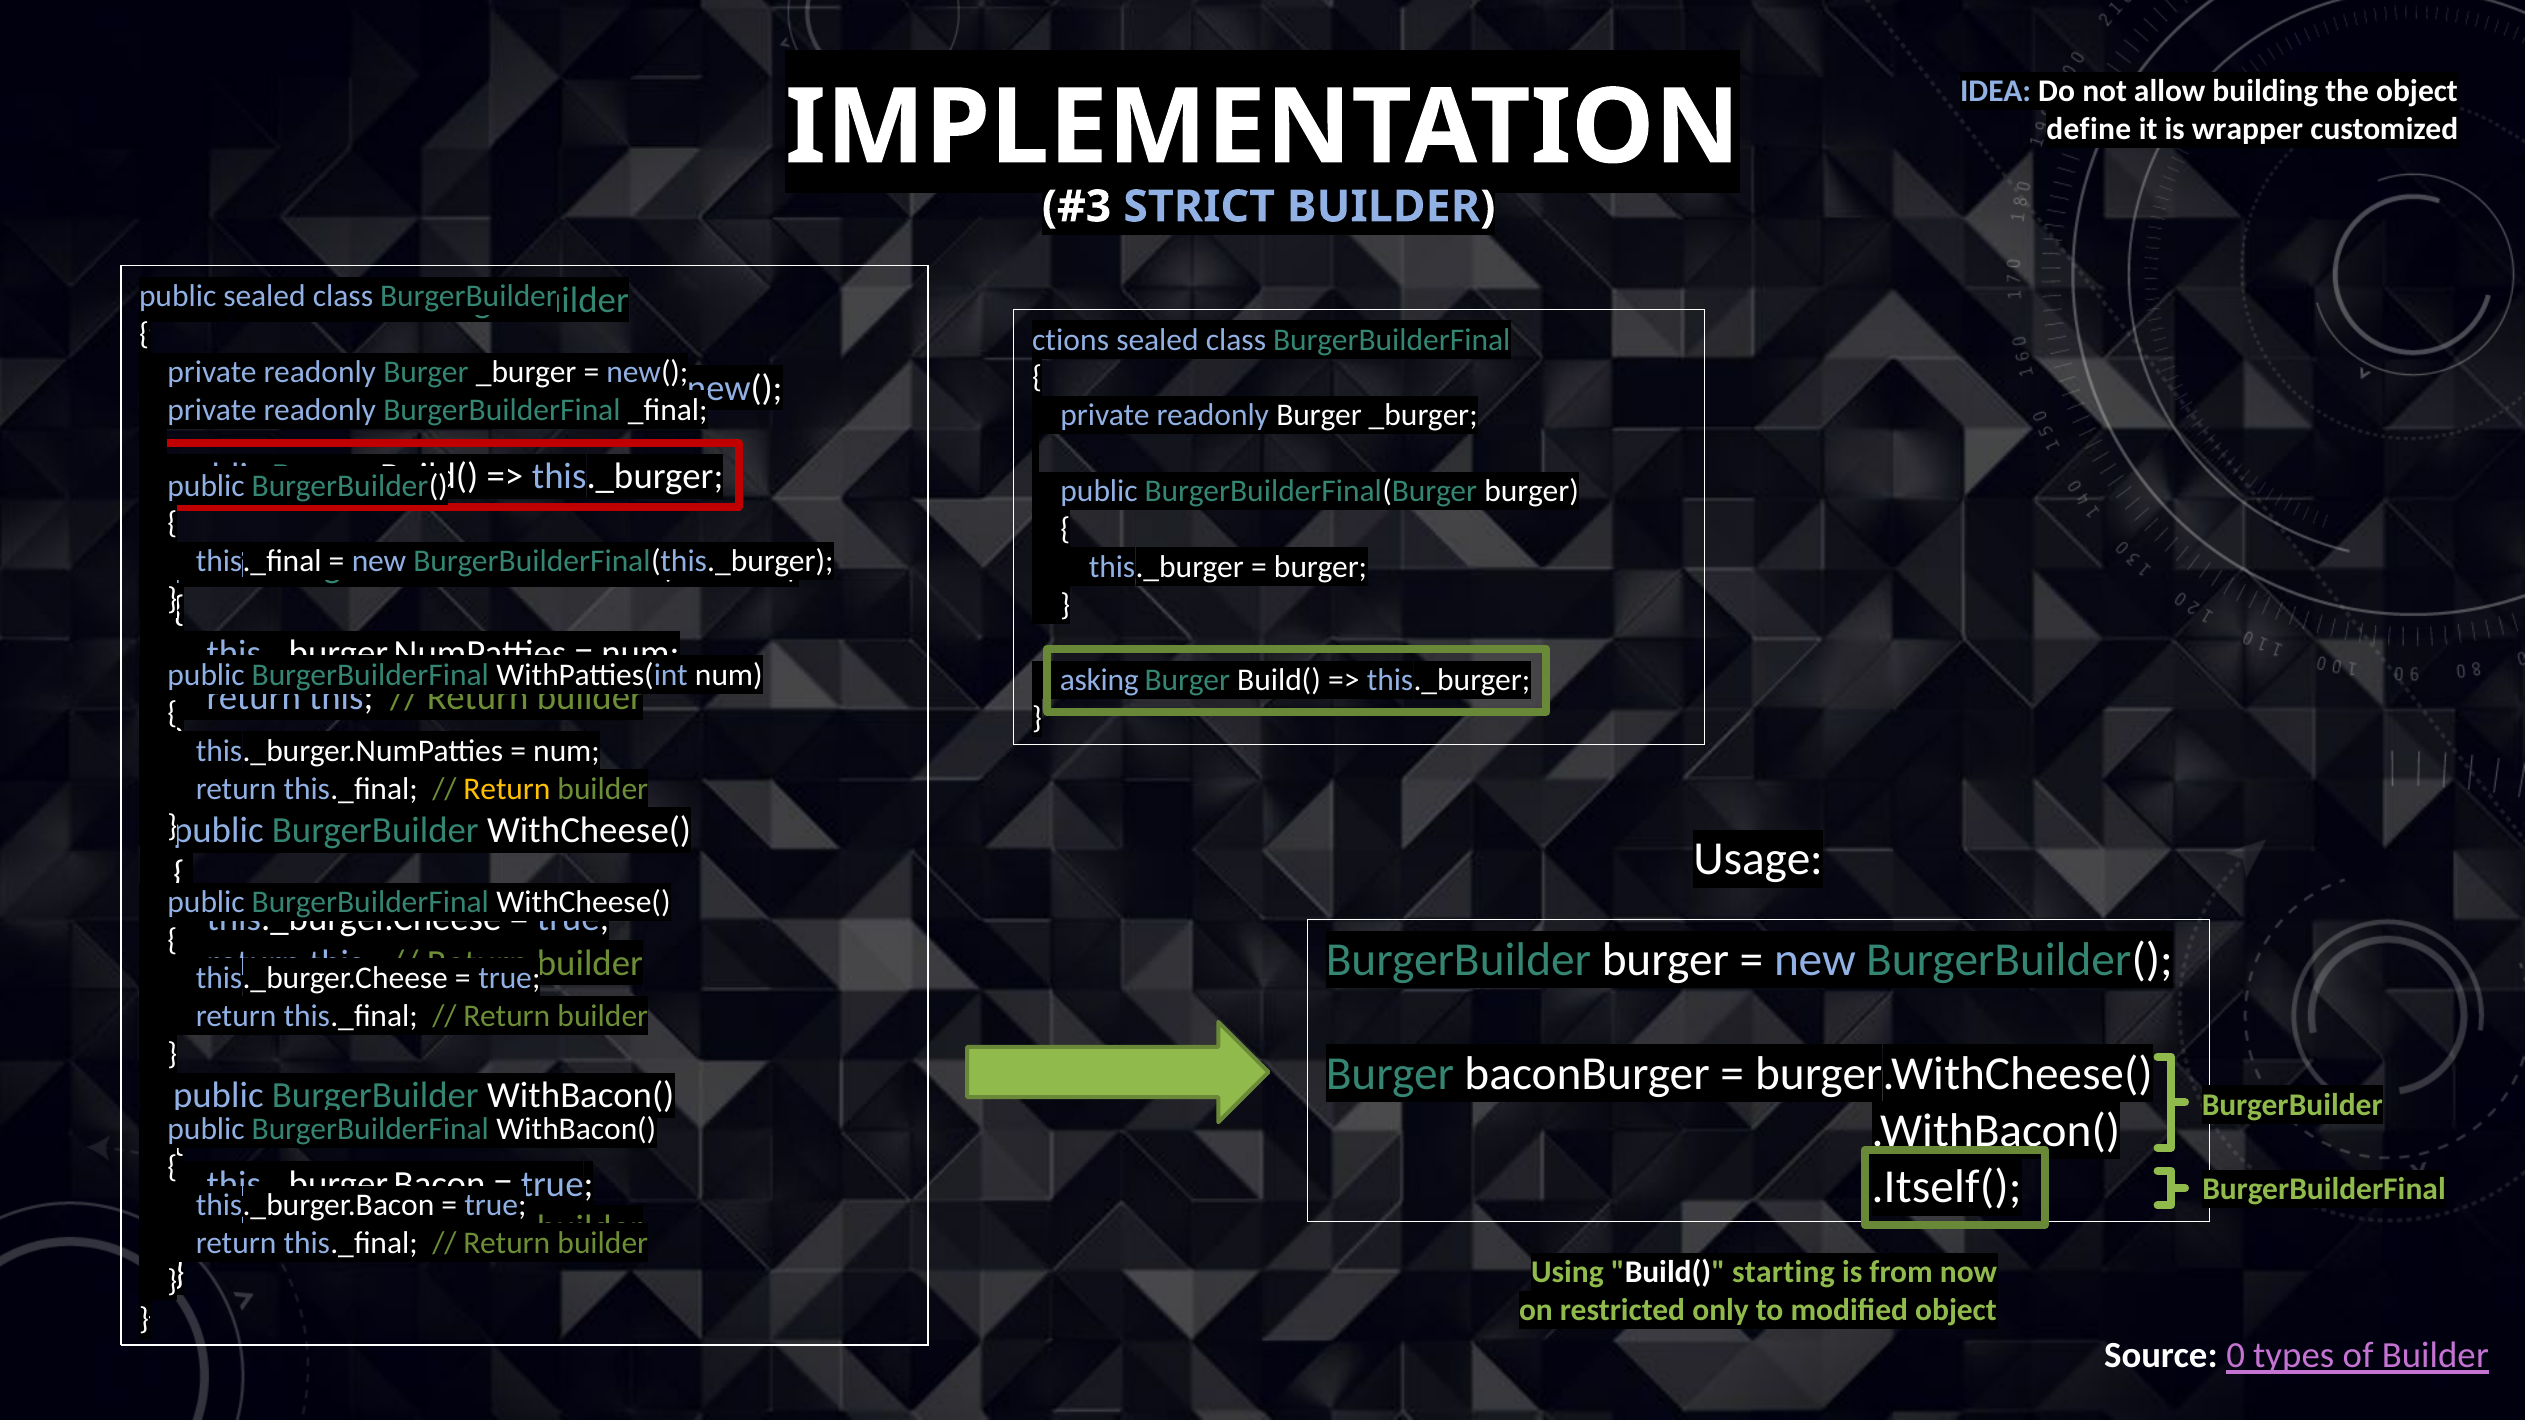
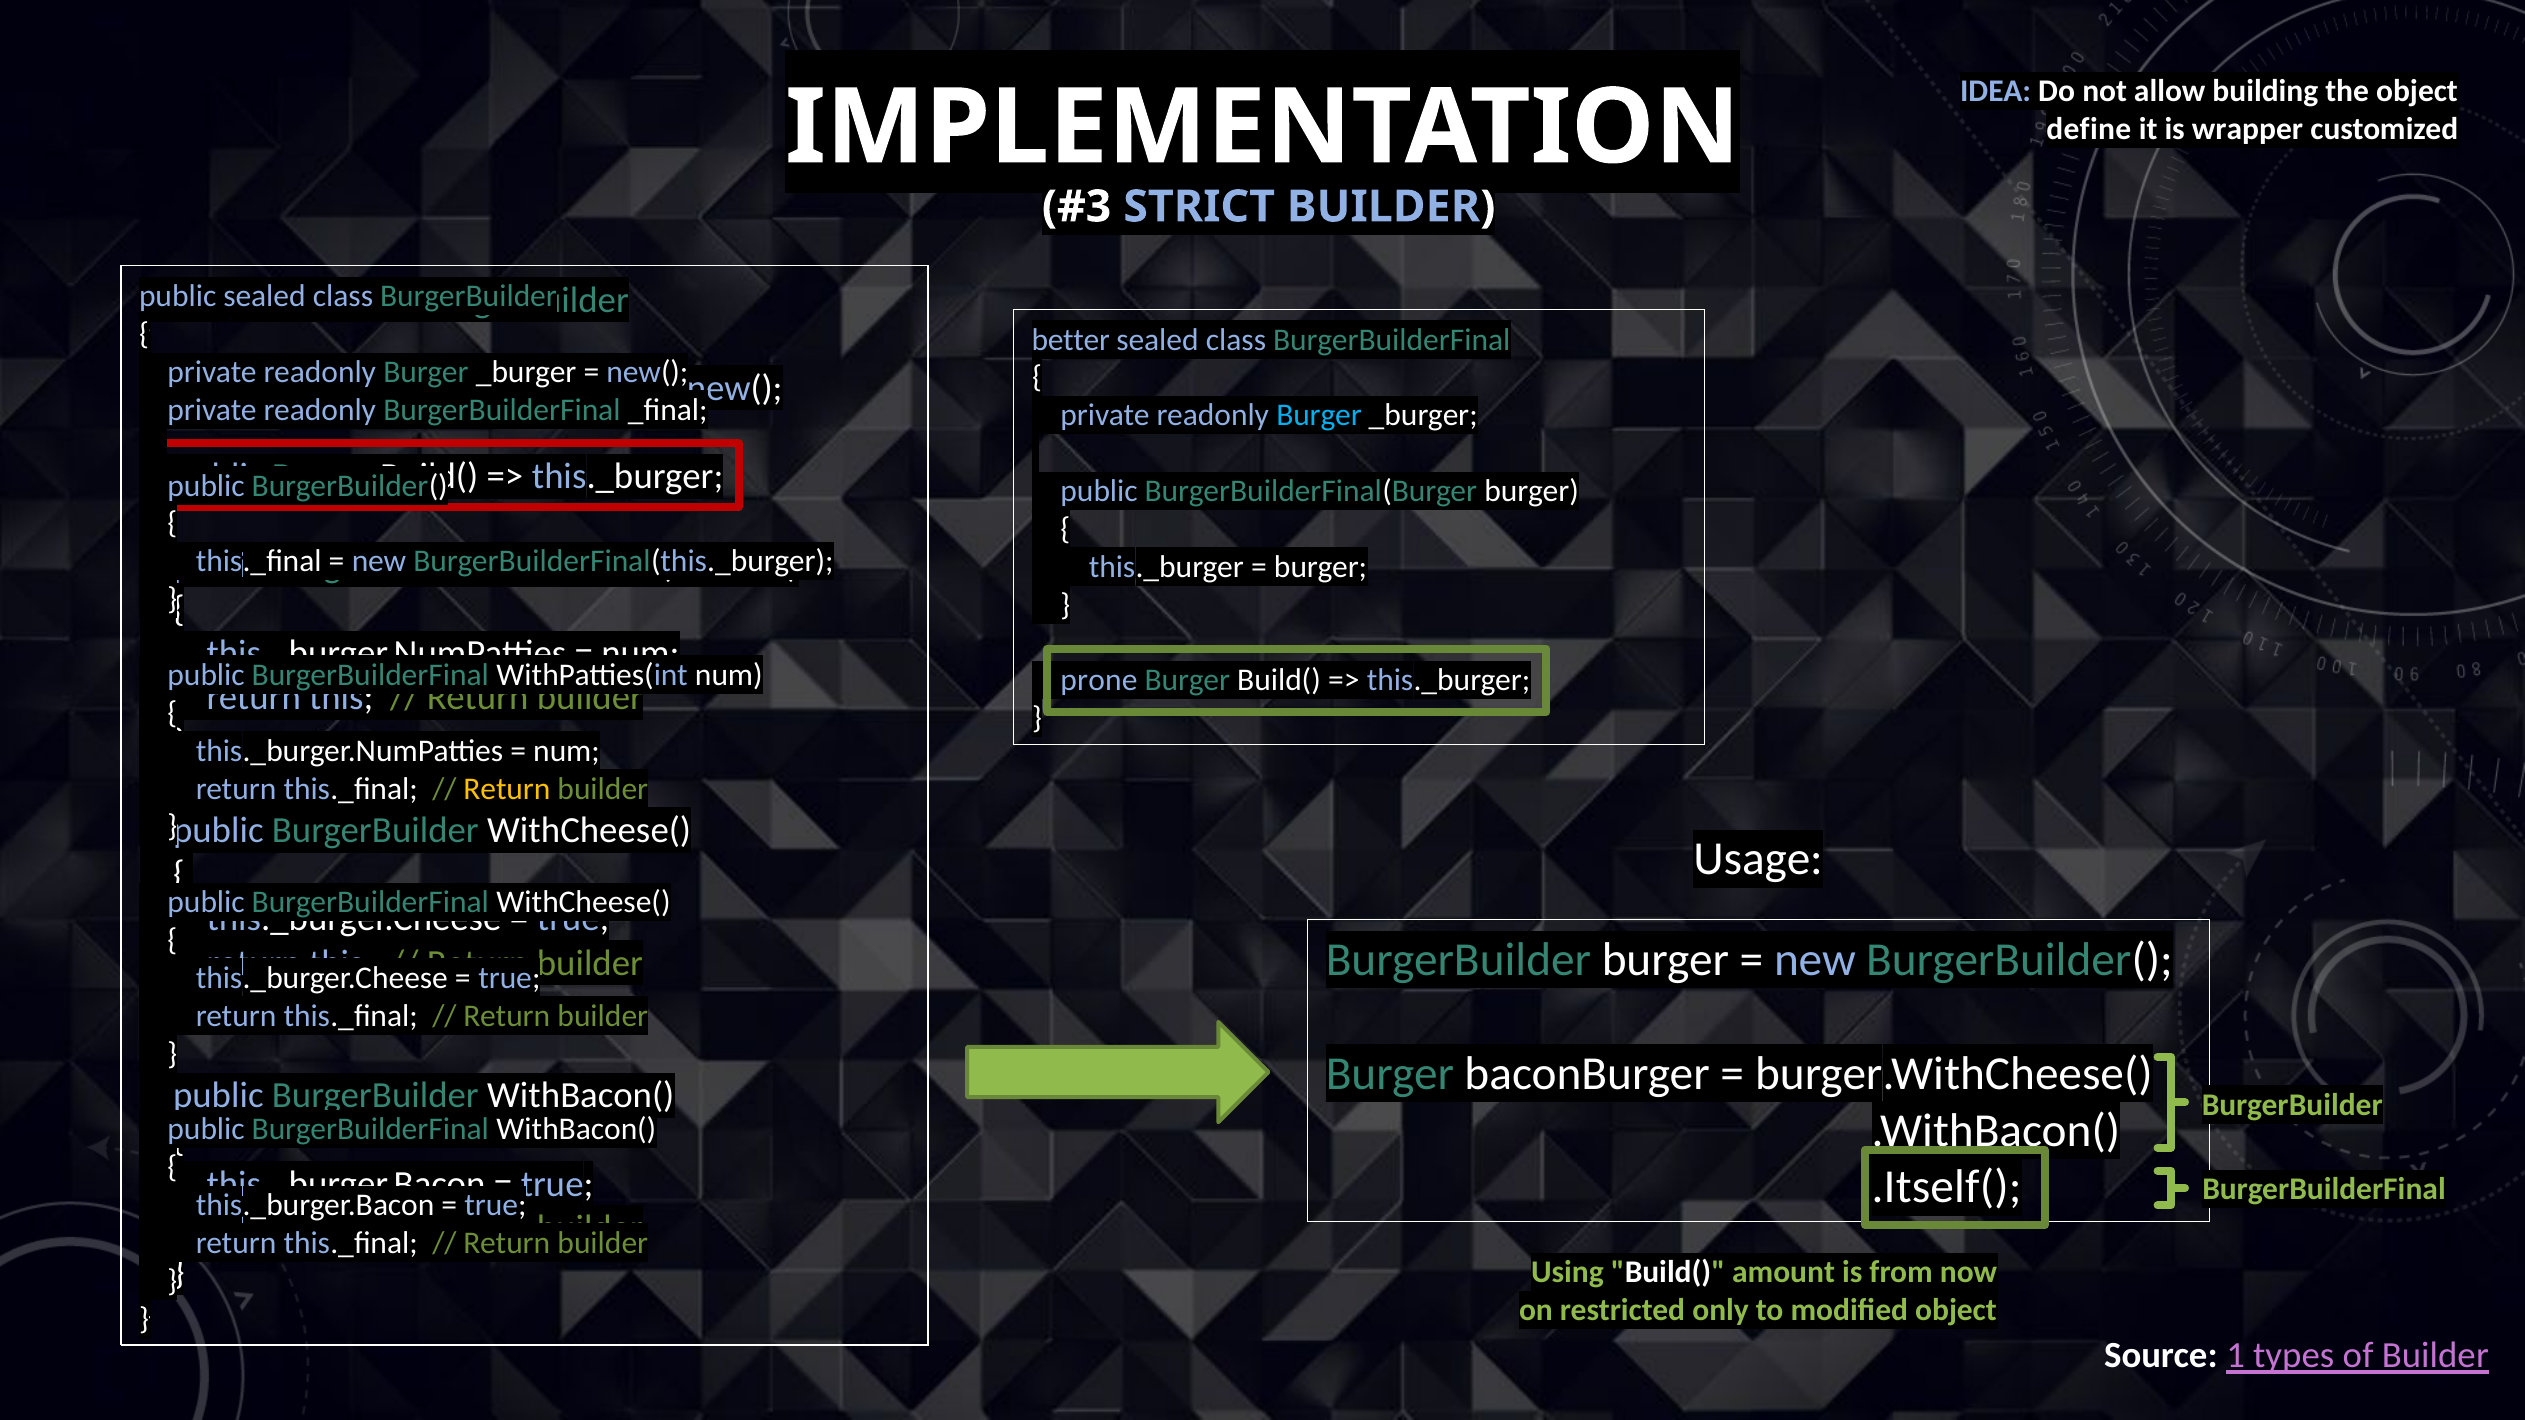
ctions: ctions -> better
Burger at (1319, 416) colour: white -> light blue
asking: asking -> prone
starting: starting -> amount
0: 0 -> 1
